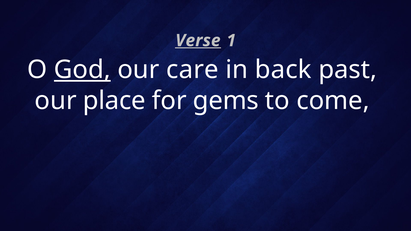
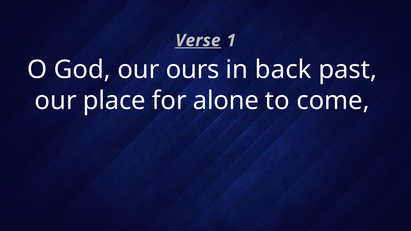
God underline: present -> none
care: care -> ours
gems: gems -> alone
